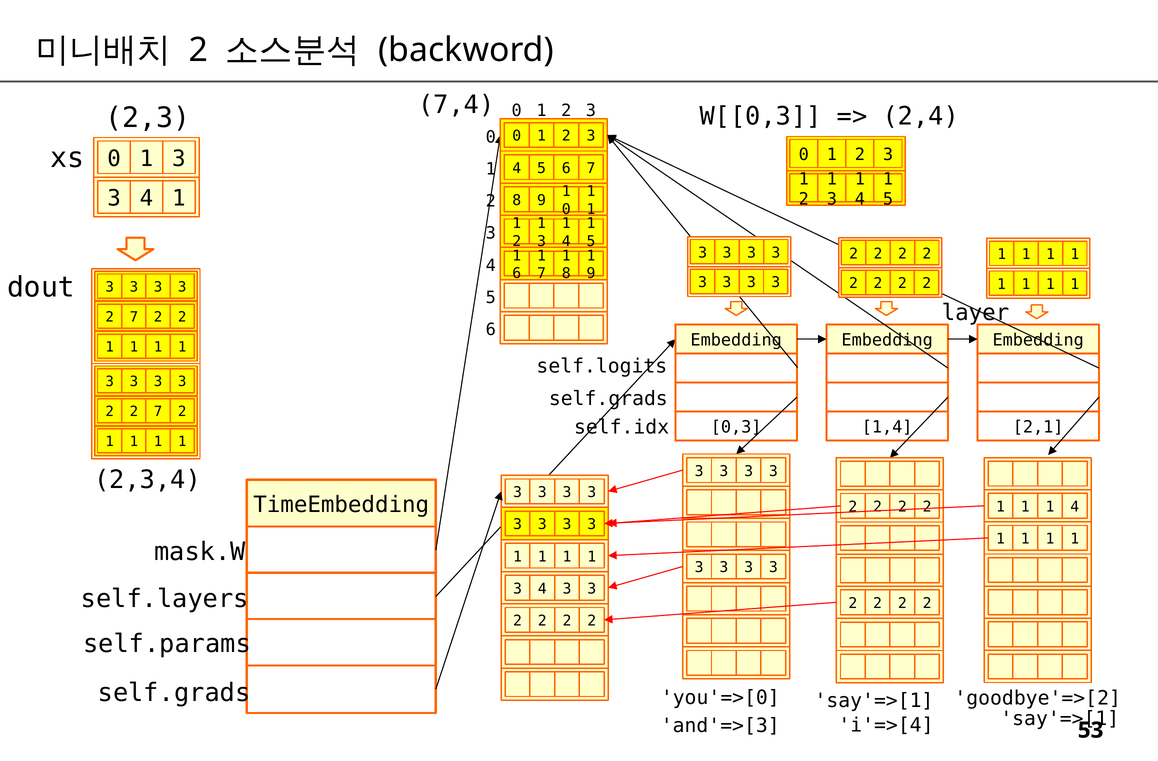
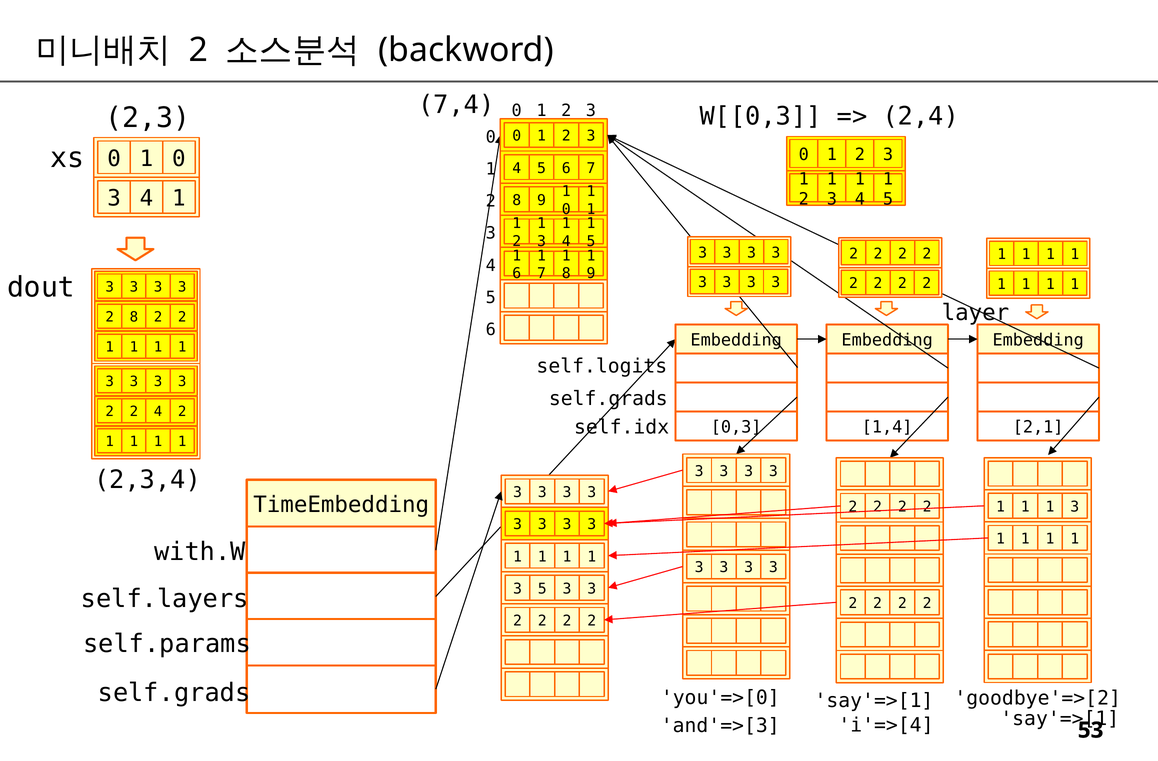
0 1 3: 3 -> 0
7 at (134, 317): 7 -> 8
2 2 7: 7 -> 4
4 at (1075, 507): 4 -> 3
mask.W: mask.W -> with.W
4 at (542, 588): 4 -> 5
